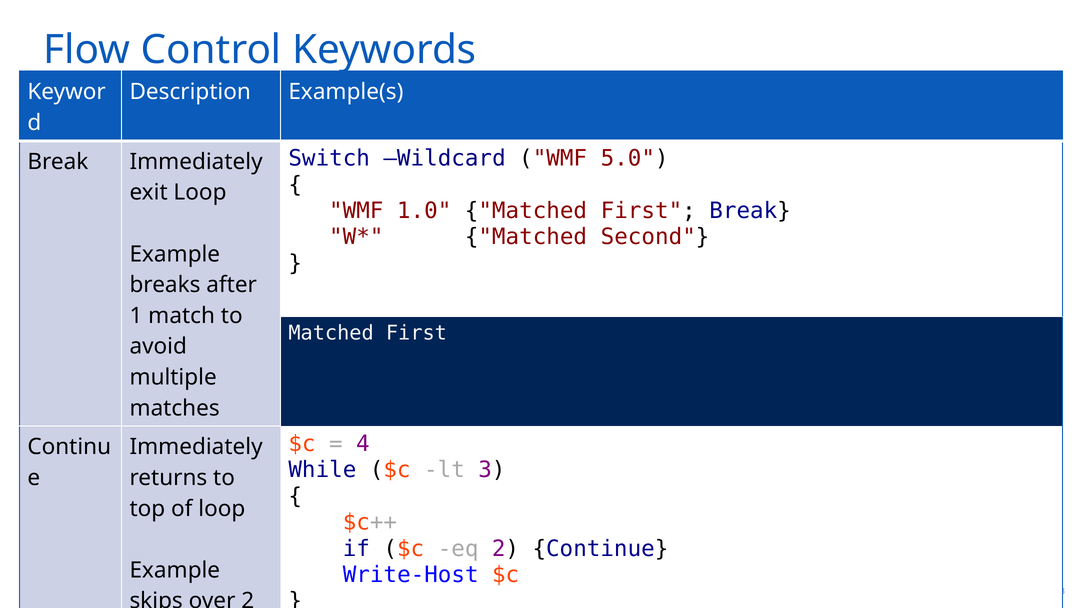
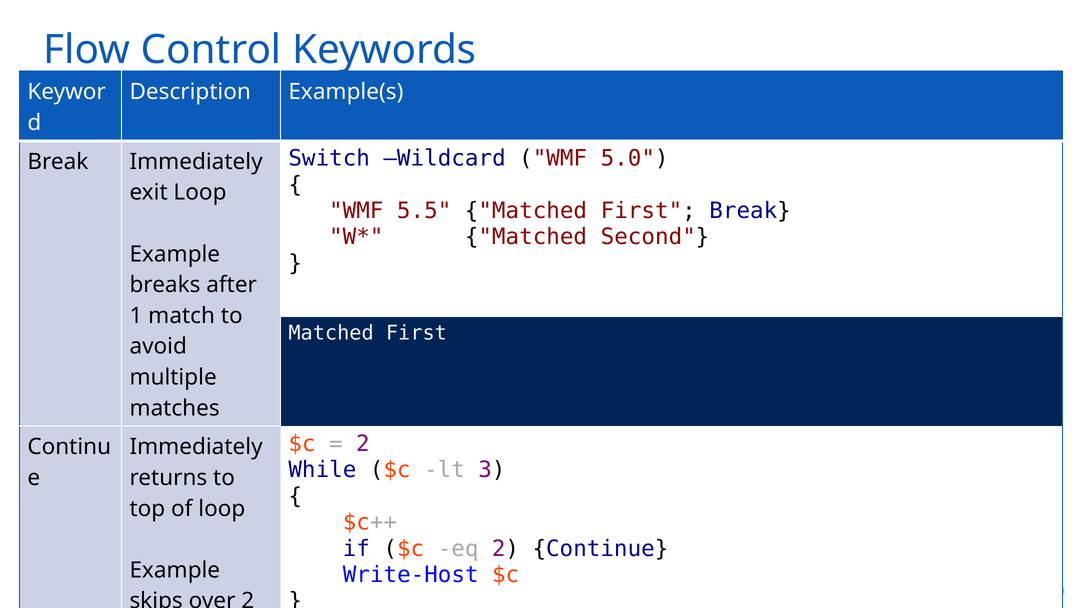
1.0: 1.0 -> 5.5
4 at (363, 444): 4 -> 2
